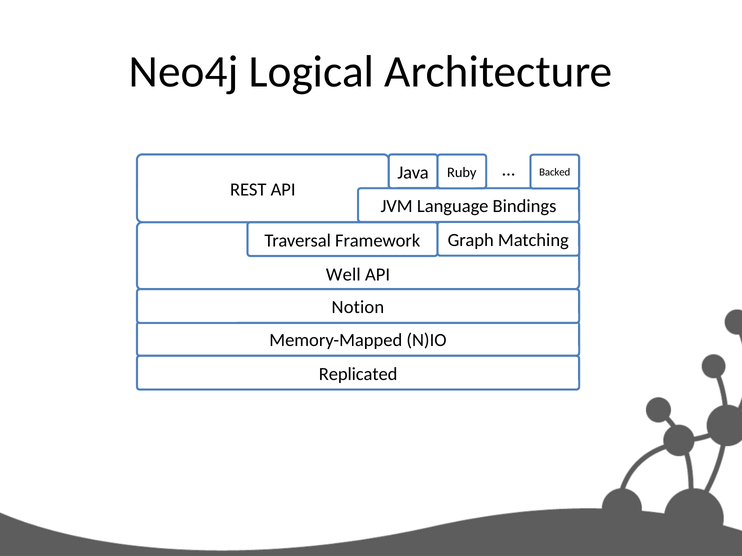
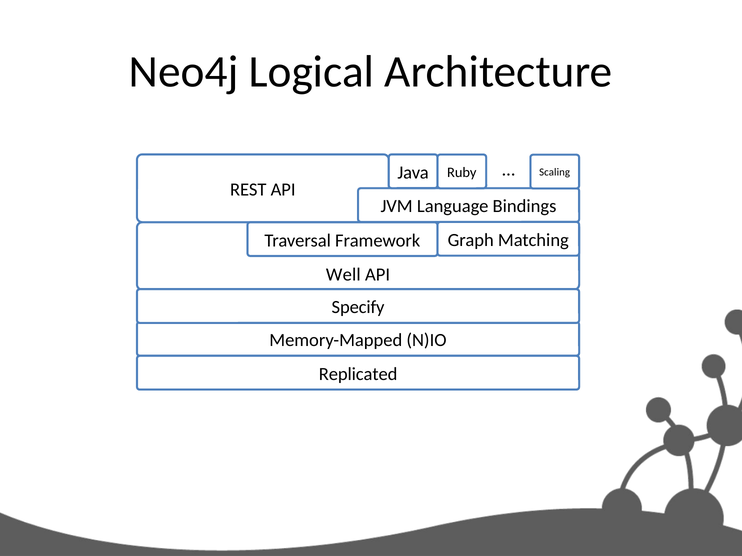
Backed: Backed -> Scaling
Notion: Notion -> Specify
